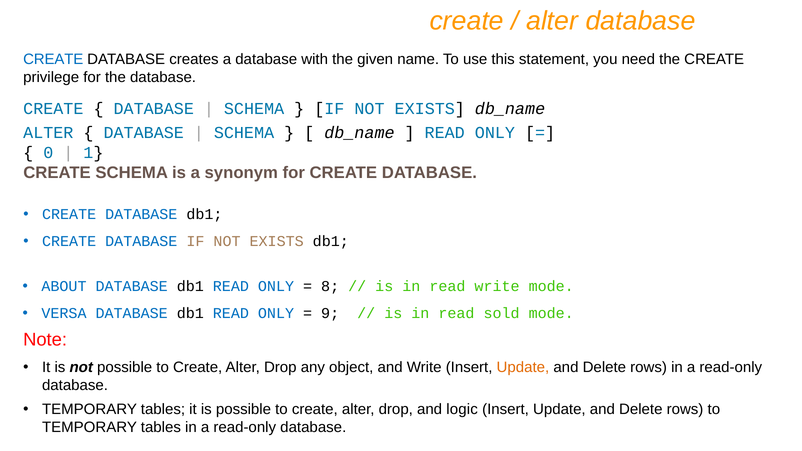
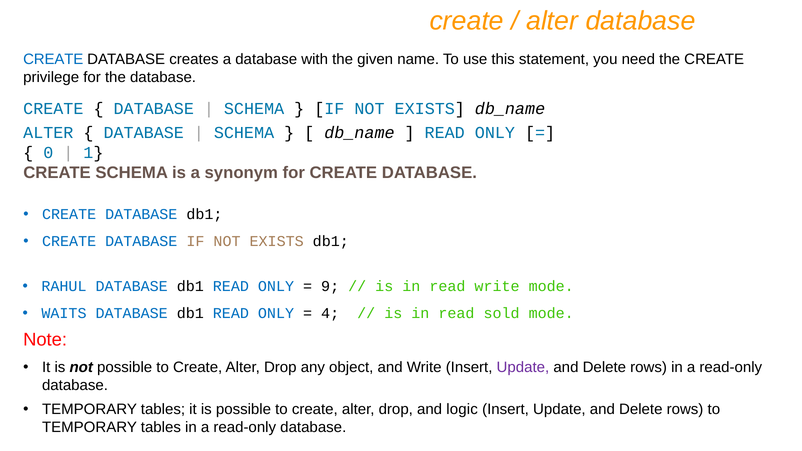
ABOUT: ABOUT -> RAHUL
8: 8 -> 9
VERSA: VERSA -> WAITS
9: 9 -> 4
Update at (523, 367) colour: orange -> purple
